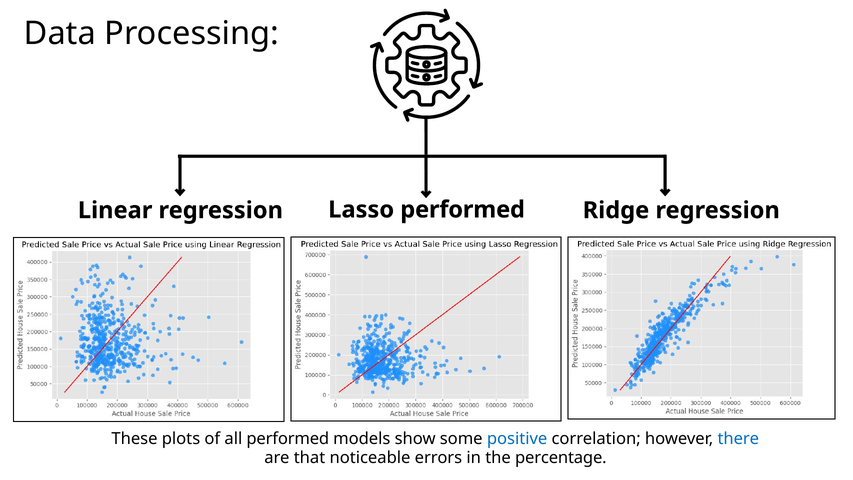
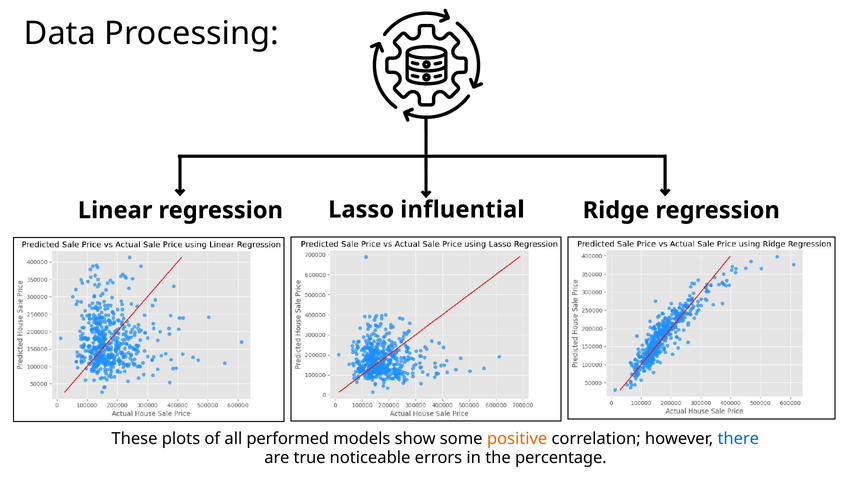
Lasso performed: performed -> influential
positive colour: blue -> orange
that: that -> true
